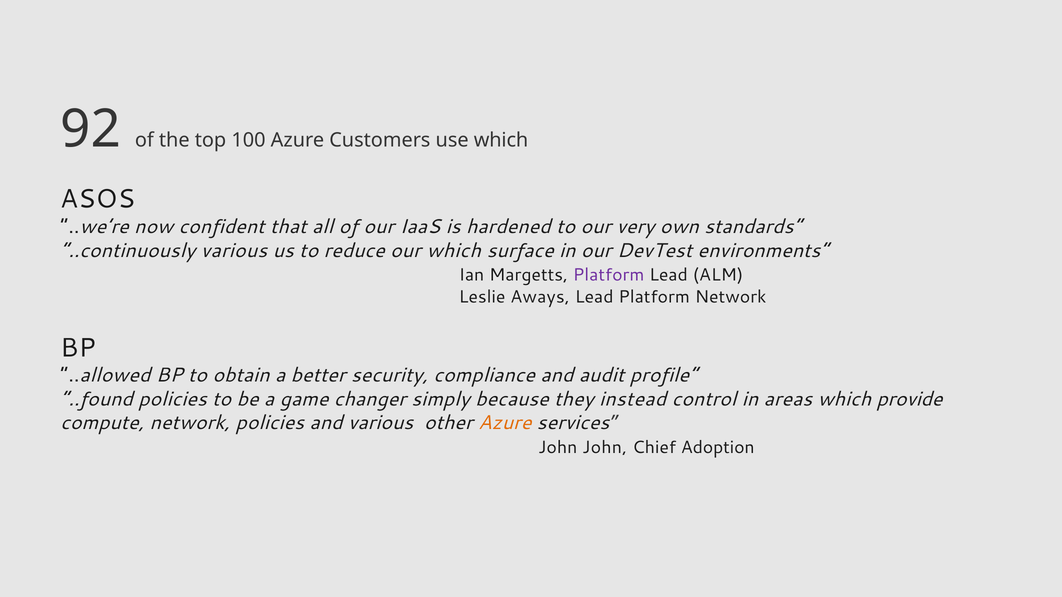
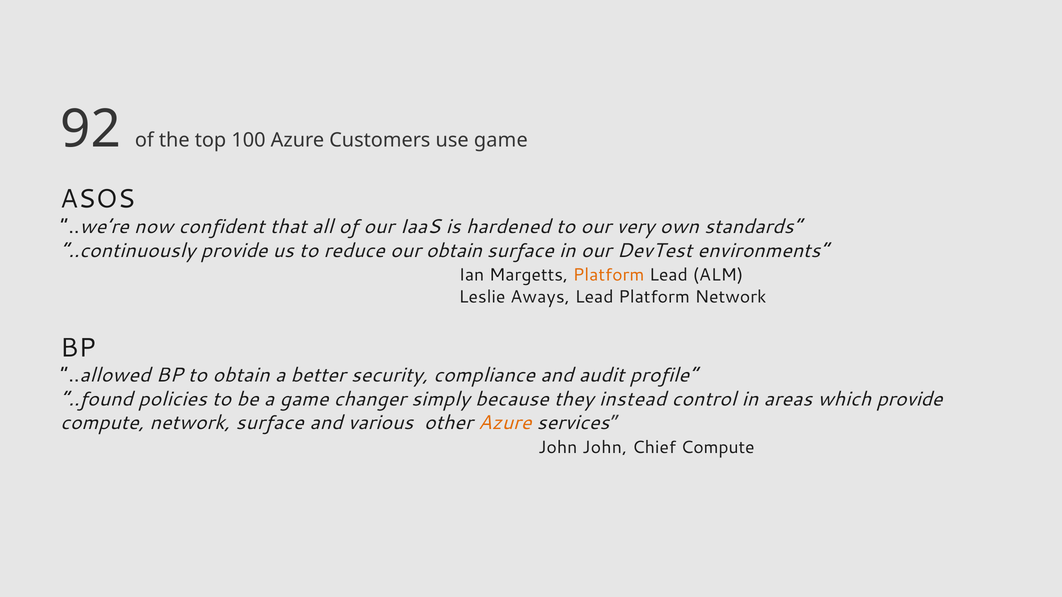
use which: which -> game
..continuously various: various -> provide
our which: which -> obtain
Platform at (609, 275) colour: purple -> orange
network policies: policies -> surface
Chief Adoption: Adoption -> Compute
